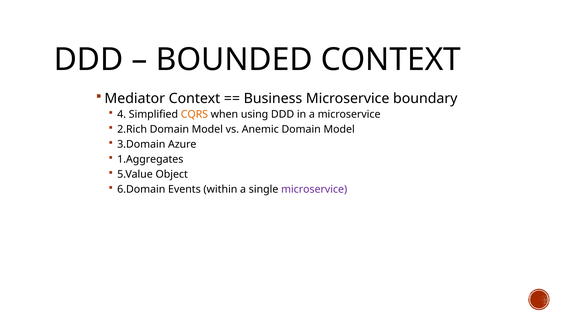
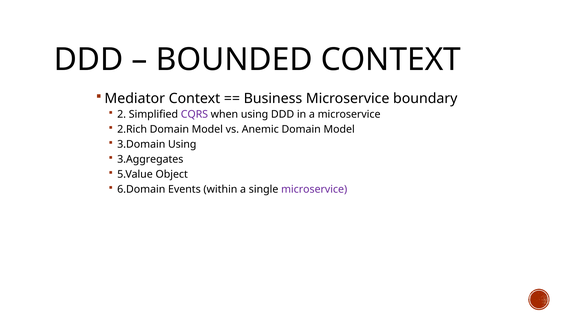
4: 4 -> 2
CQRS colour: orange -> purple
3.Domain Azure: Azure -> Using
1.Aggregates: 1.Aggregates -> 3.Aggregates
